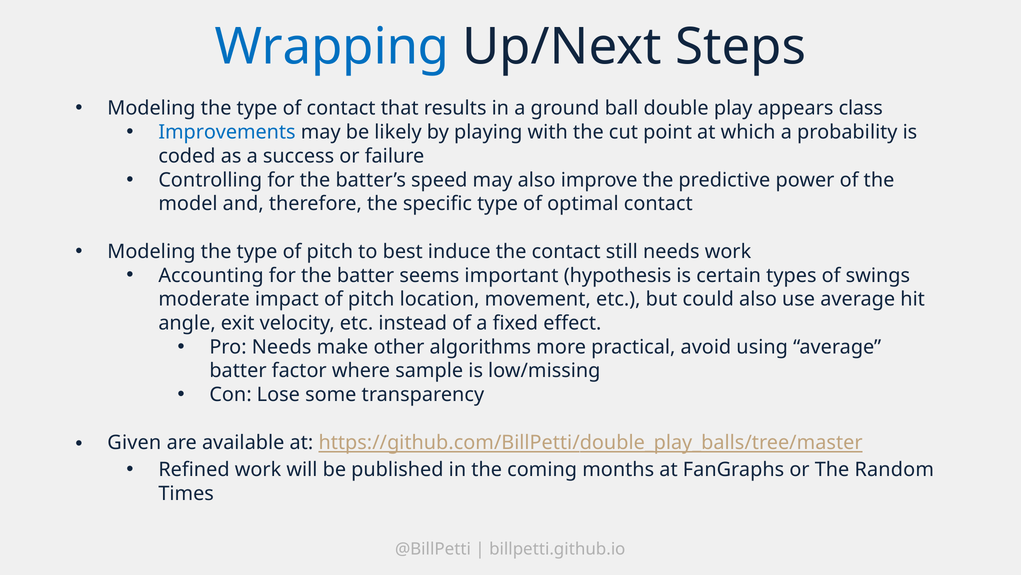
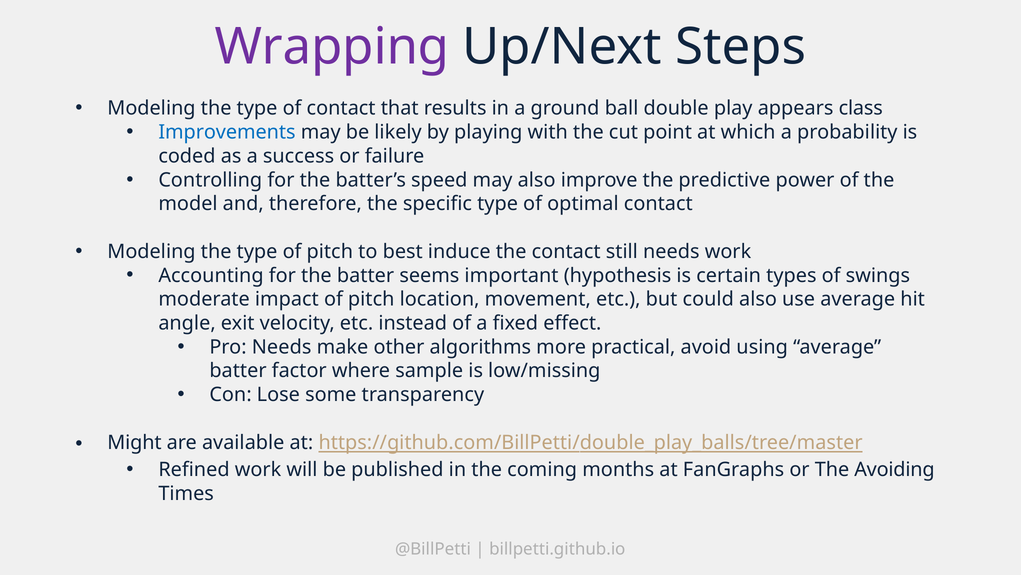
Wrapping colour: blue -> purple
Given: Given -> Might
Random: Random -> Avoiding
